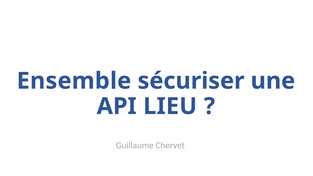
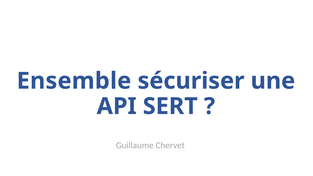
LIEU: LIEU -> SERT
